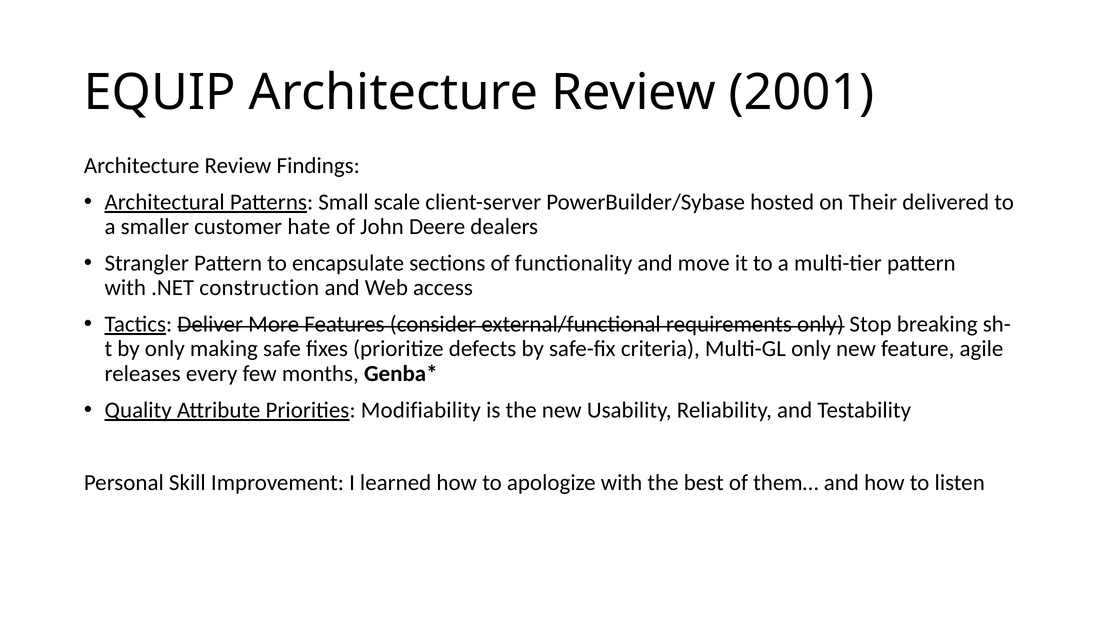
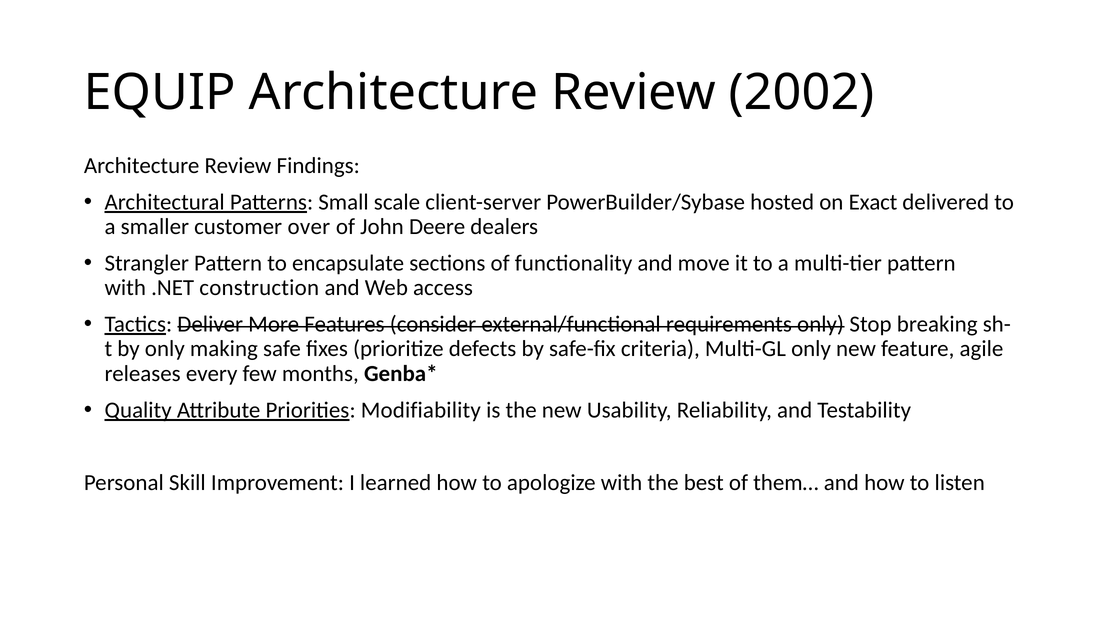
2001: 2001 -> 2002
Their: Their -> Exact
hate: hate -> over
